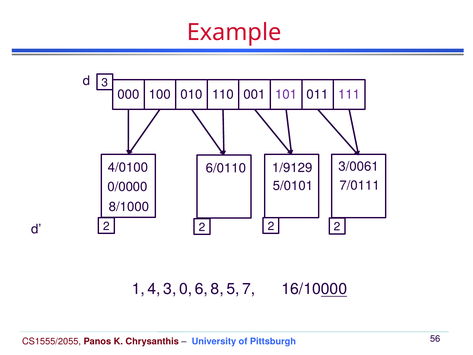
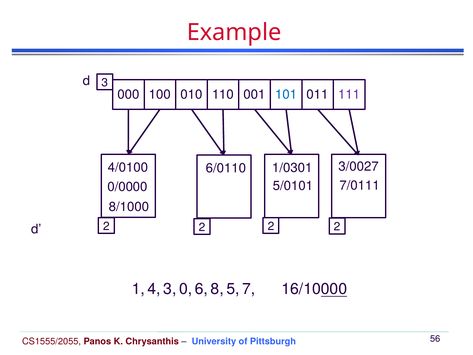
101 colour: purple -> blue
3/0061: 3/0061 -> 3/0027
1/9129: 1/9129 -> 1/0301
